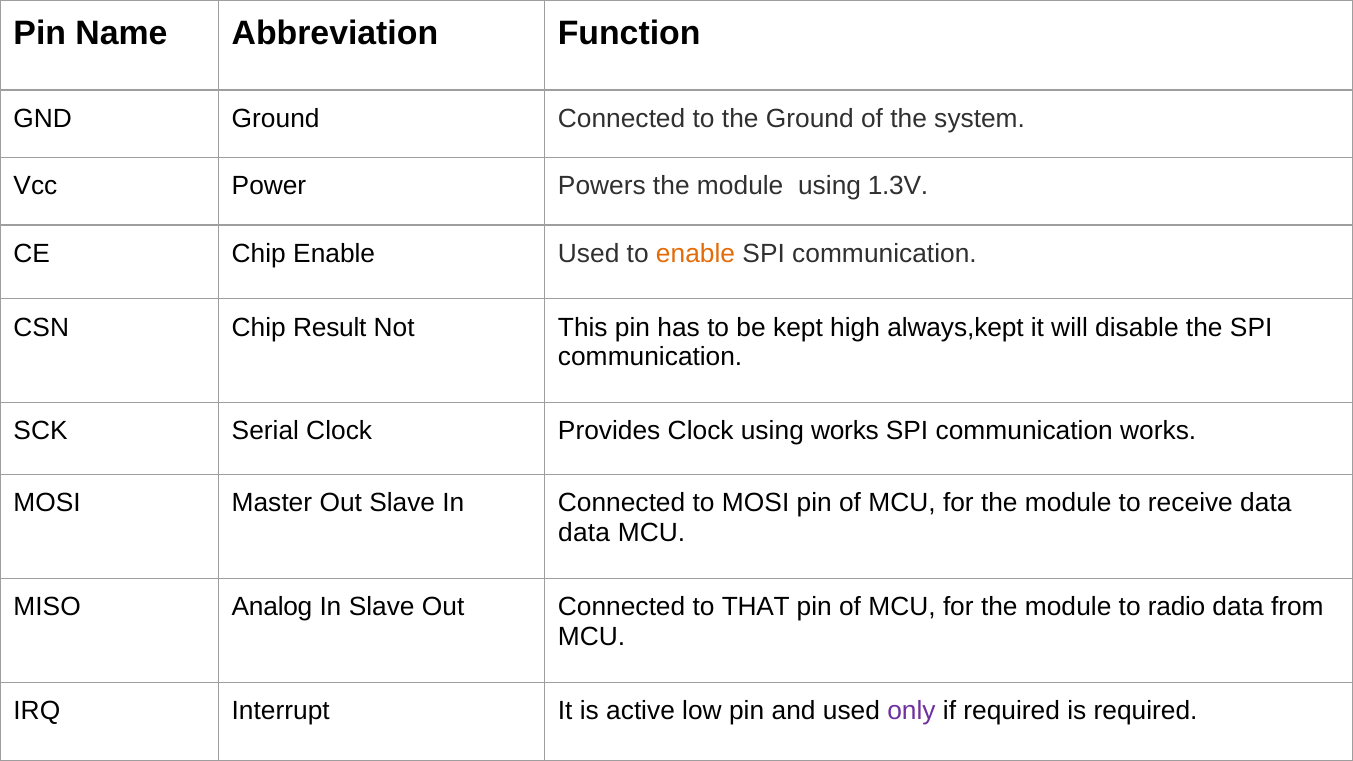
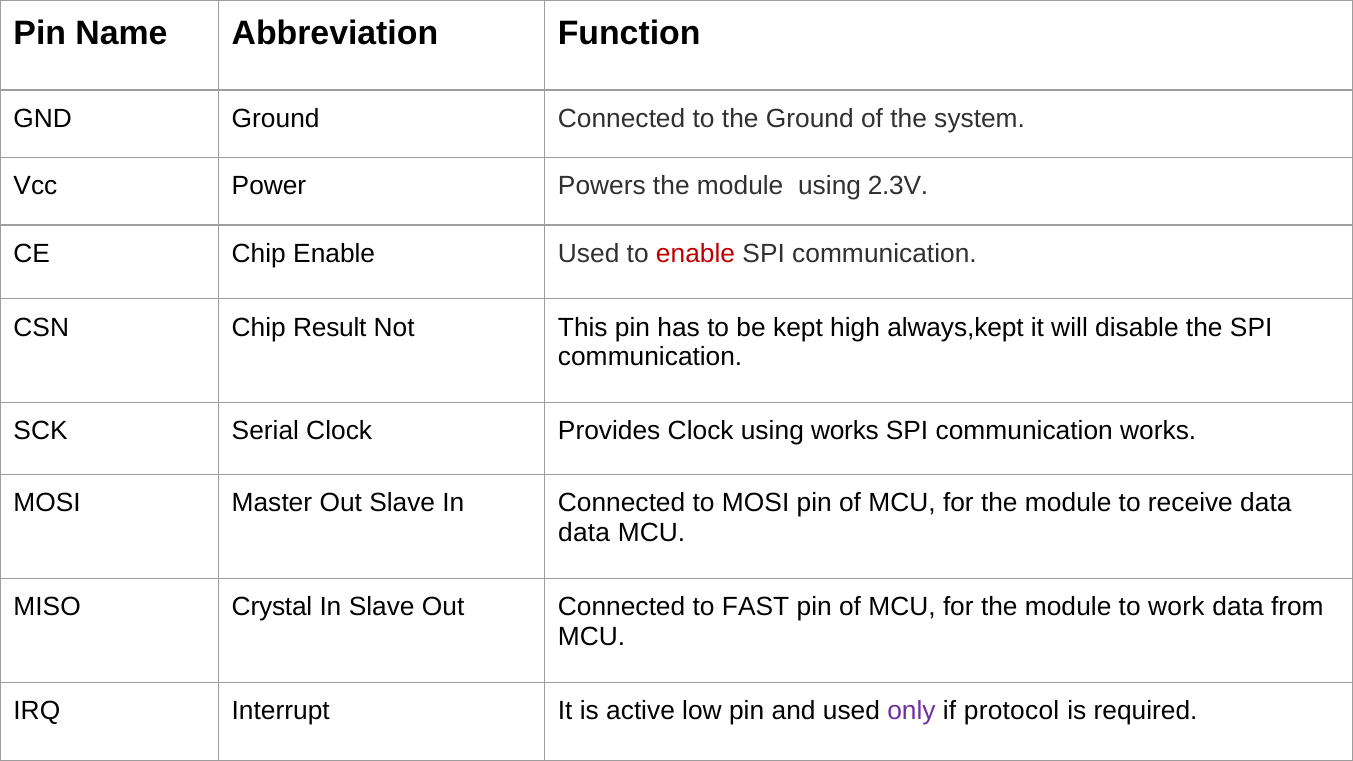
1.3V: 1.3V -> 2.3V
enable at (696, 254) colour: orange -> red
Analog: Analog -> Crystal
THAT: THAT -> FAST
radio: radio -> work
if required: required -> protocol
